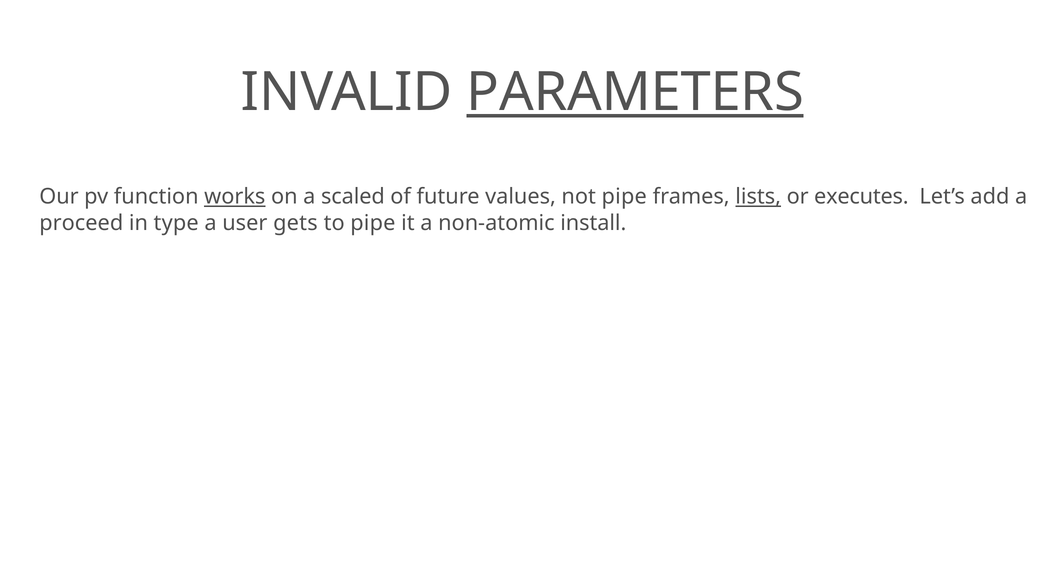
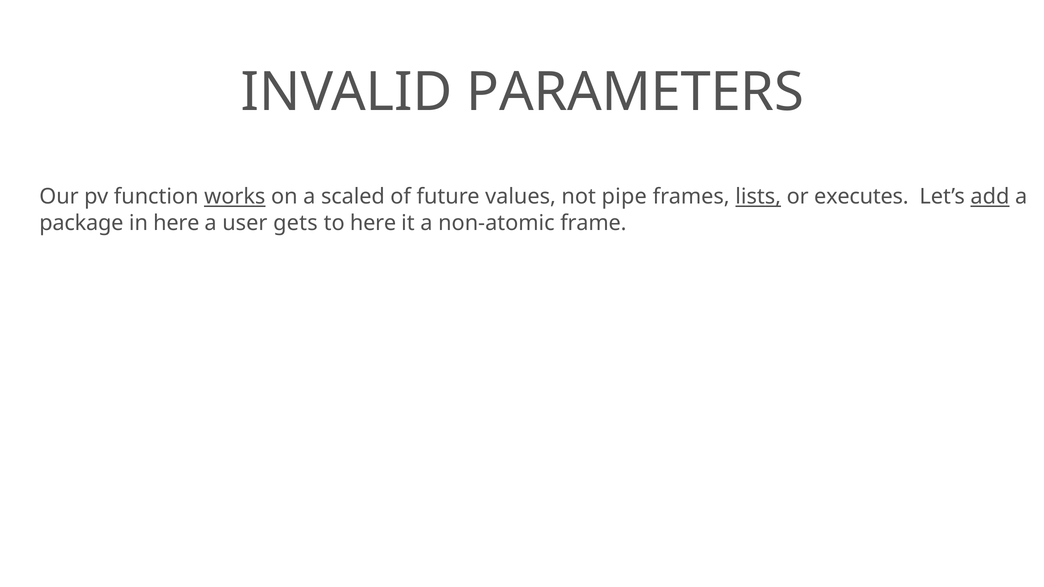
PARAMETERS underline: present -> none
add underline: none -> present
proceed: proceed -> package
in type: type -> here
to pipe: pipe -> here
install: install -> frame
